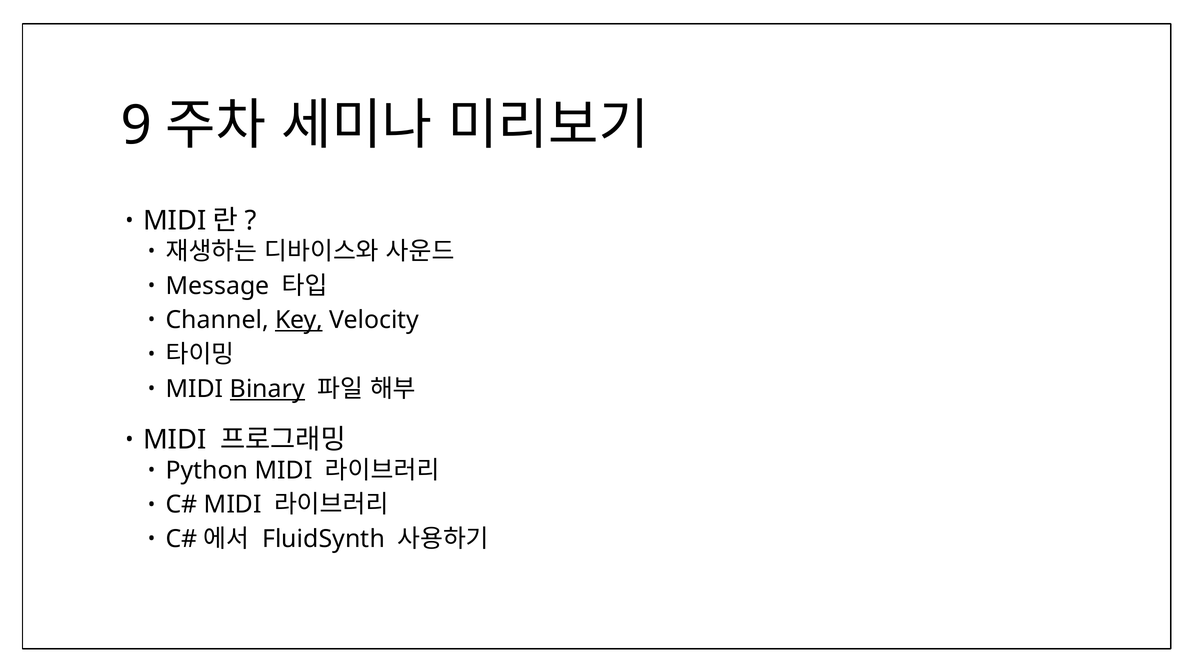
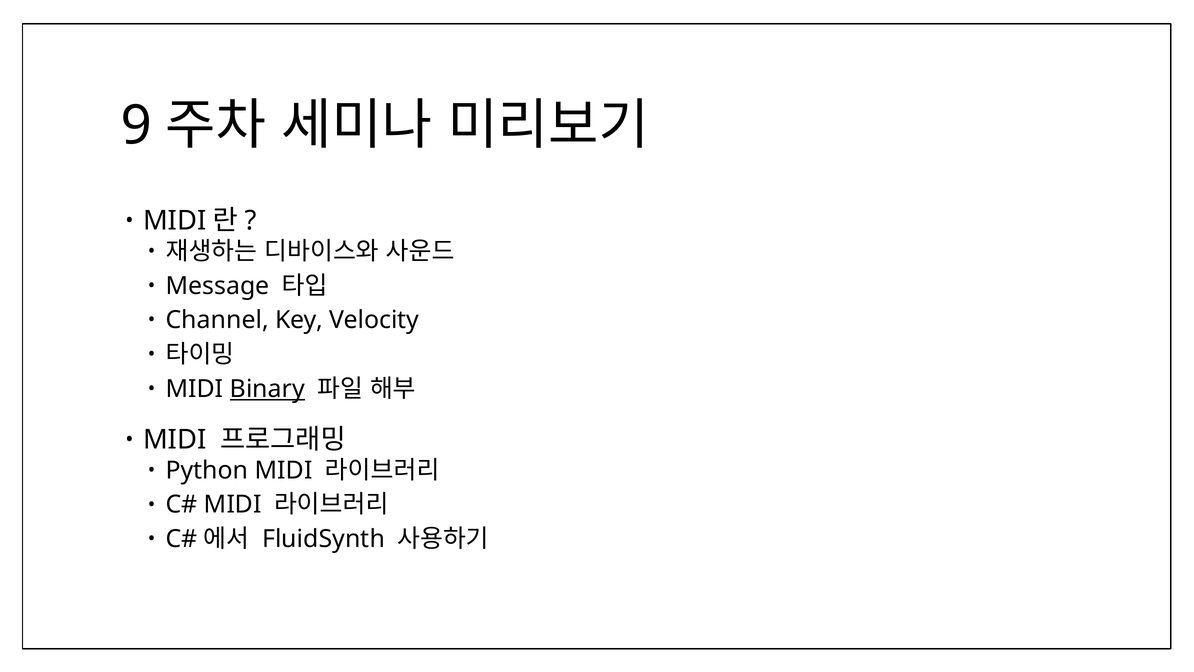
Key underline: present -> none
